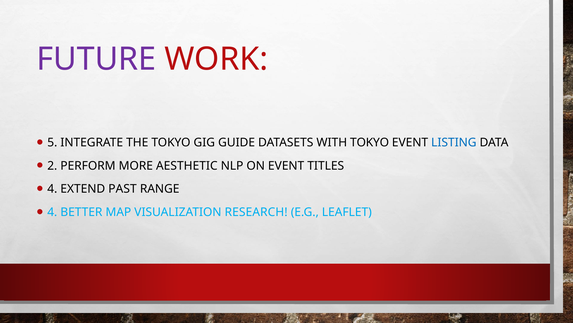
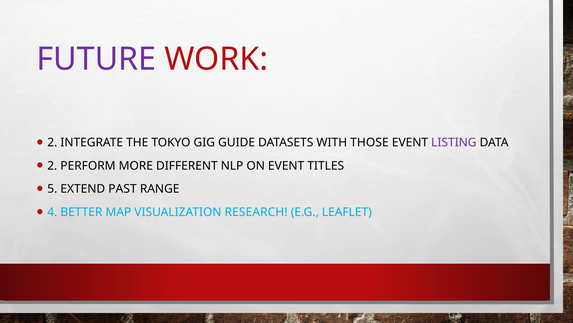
5 at (52, 142): 5 -> 2
WITH TOKYO: TOKYO -> THOSE
LISTING colour: blue -> purple
AESTHETIC: AESTHETIC -> DIFFERENT
4 at (52, 189): 4 -> 5
